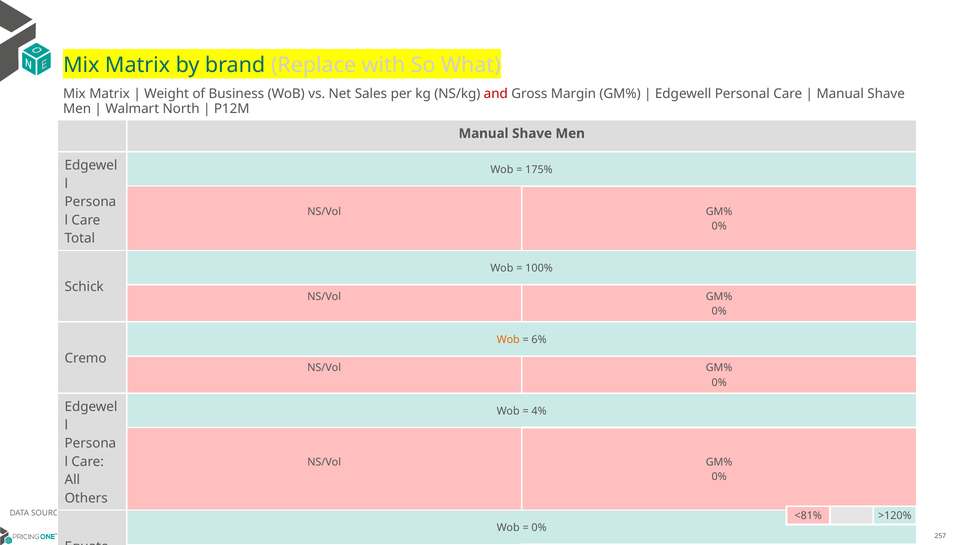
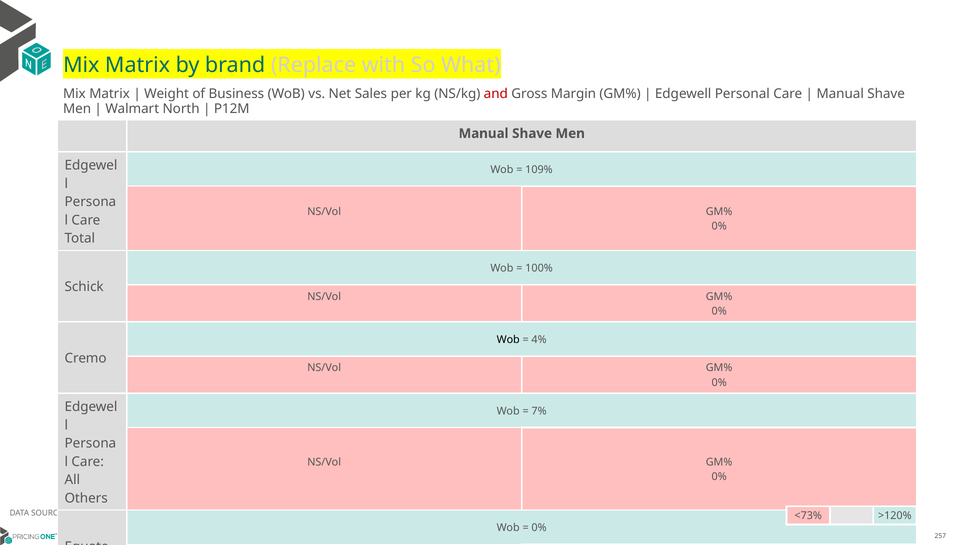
175%: 175% -> 109%
Wob at (508, 340) colour: orange -> black
6%: 6% -> 4%
4%: 4% -> 7%
<81%: <81% -> <73%
